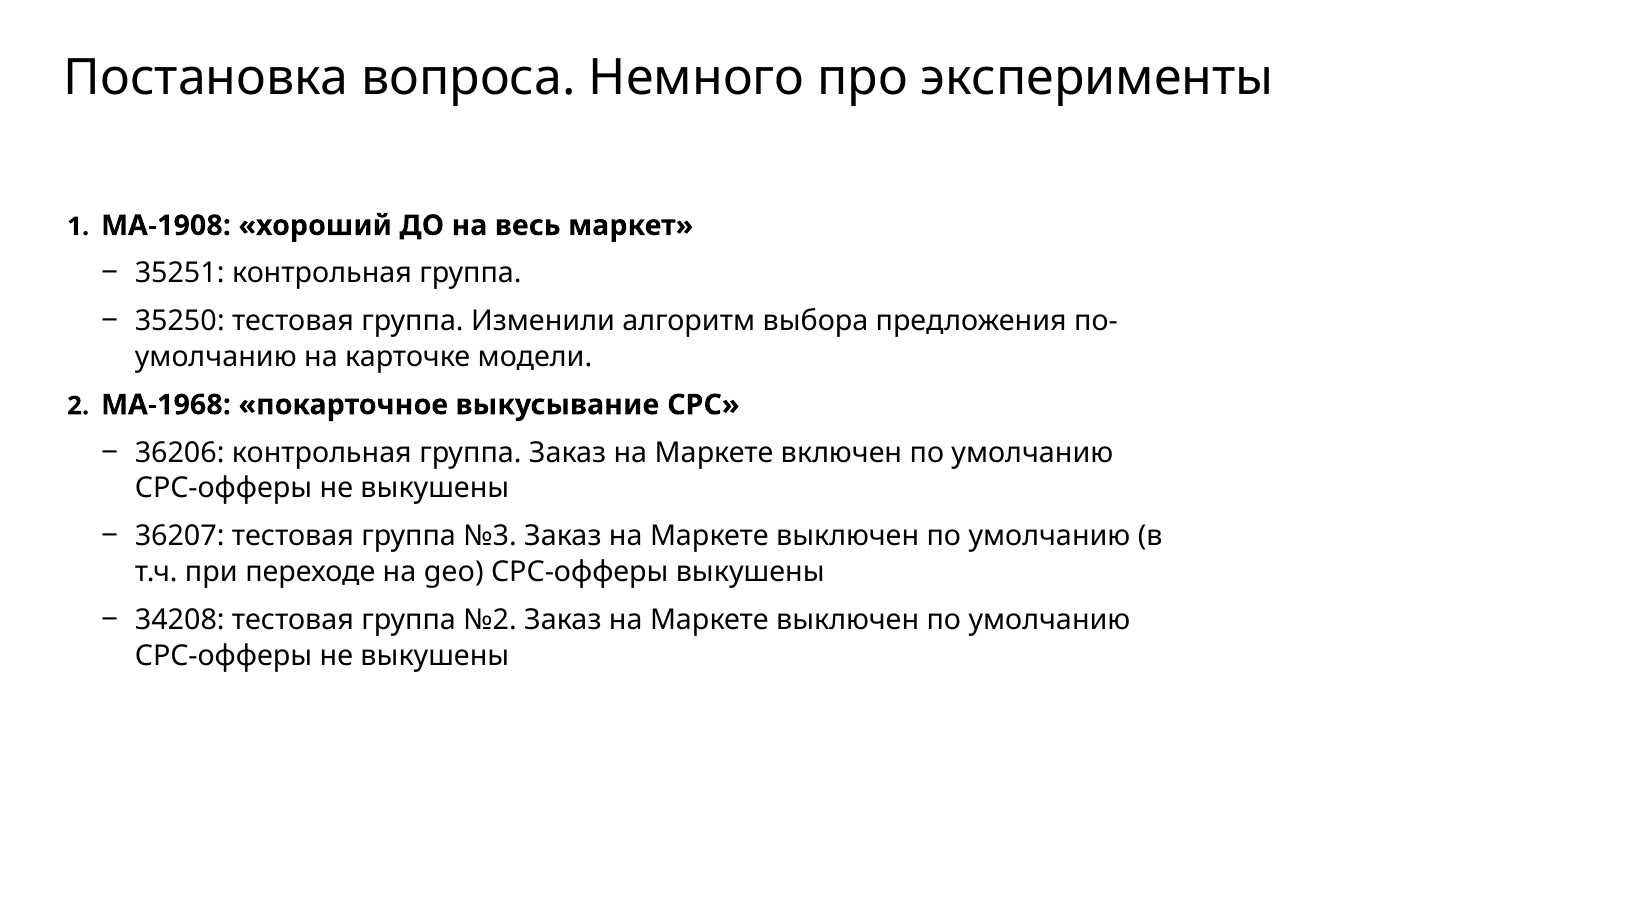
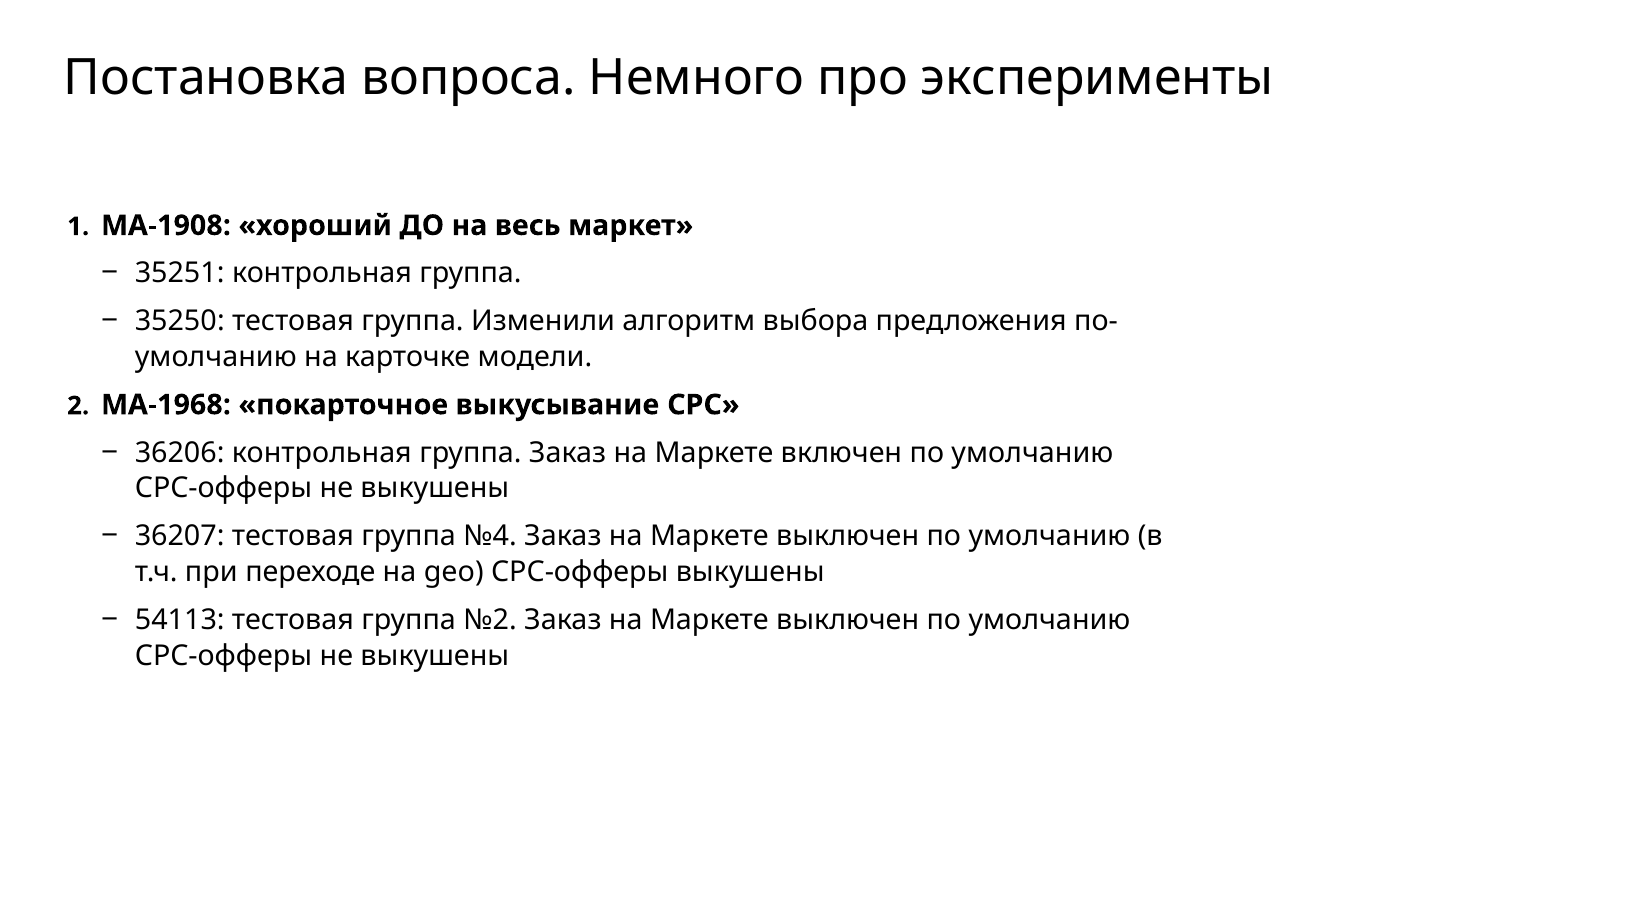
№3: №3 -> №4
34208: 34208 -> 54113
